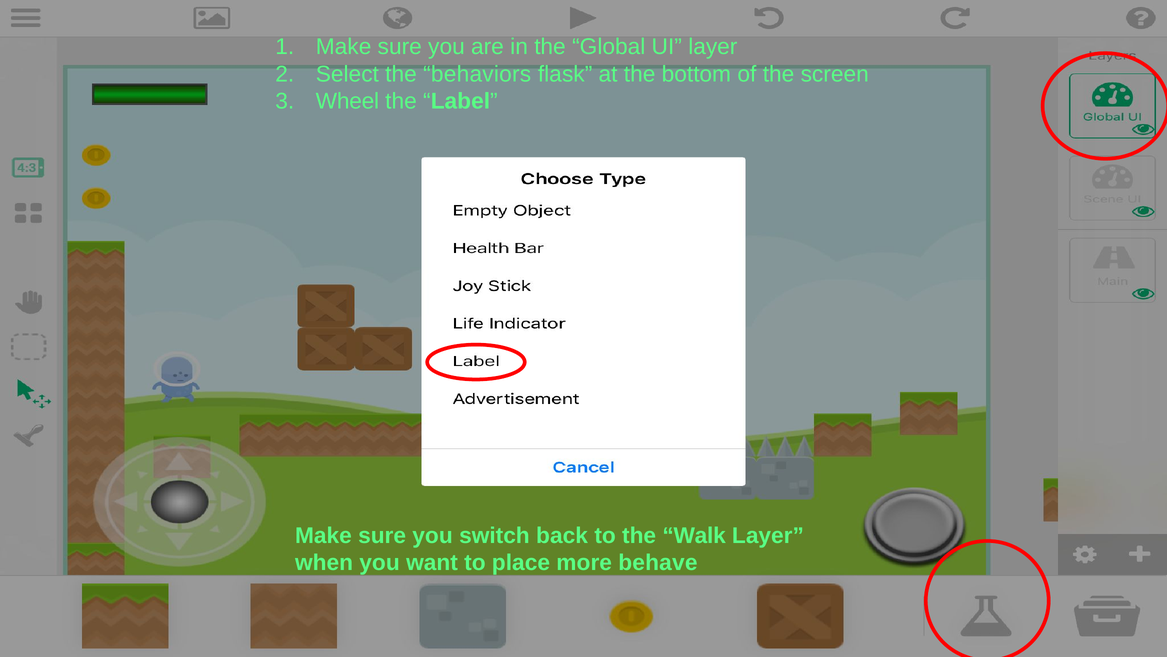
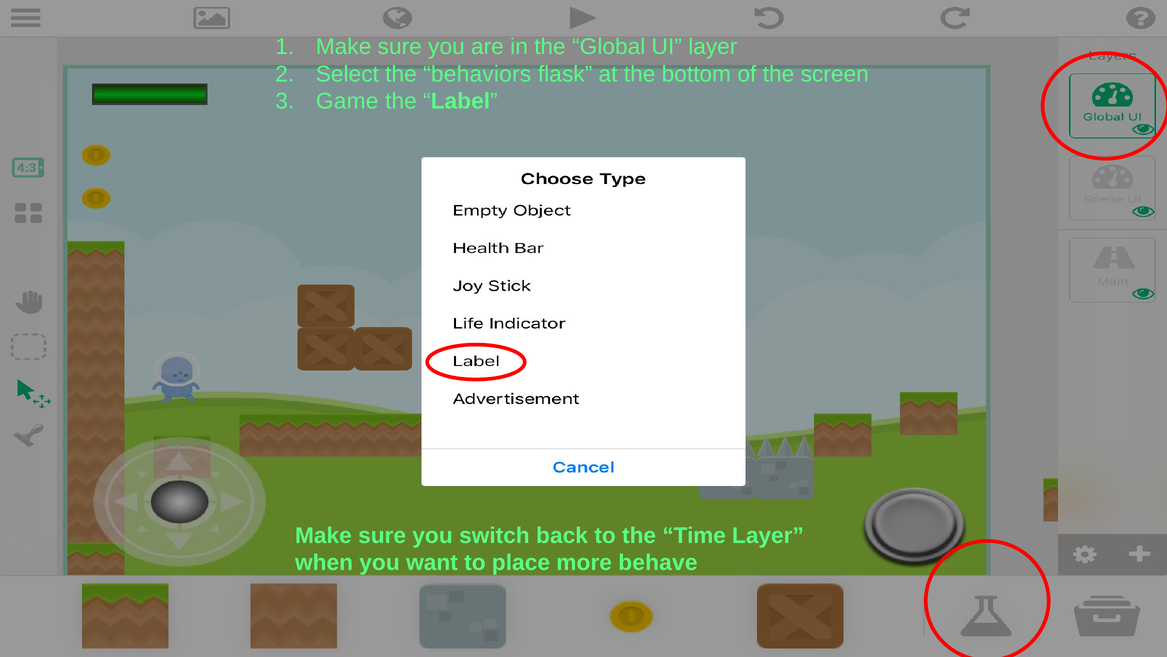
Wheel: Wheel -> Game
Walk: Walk -> Time
